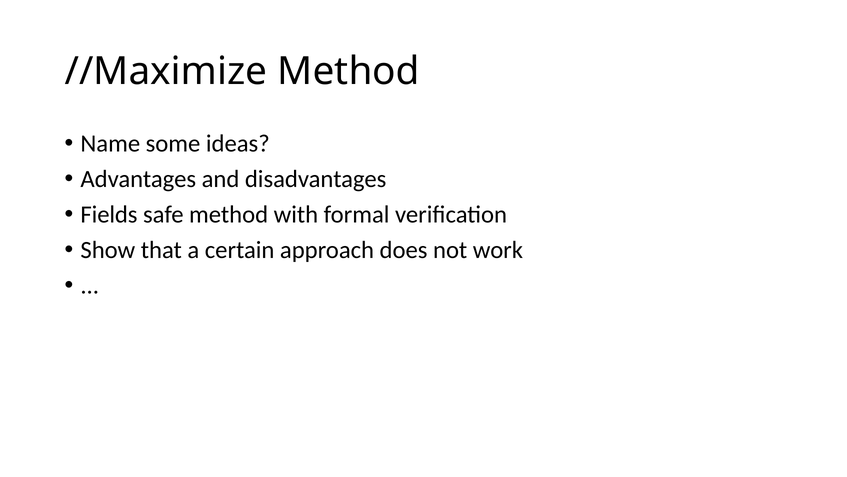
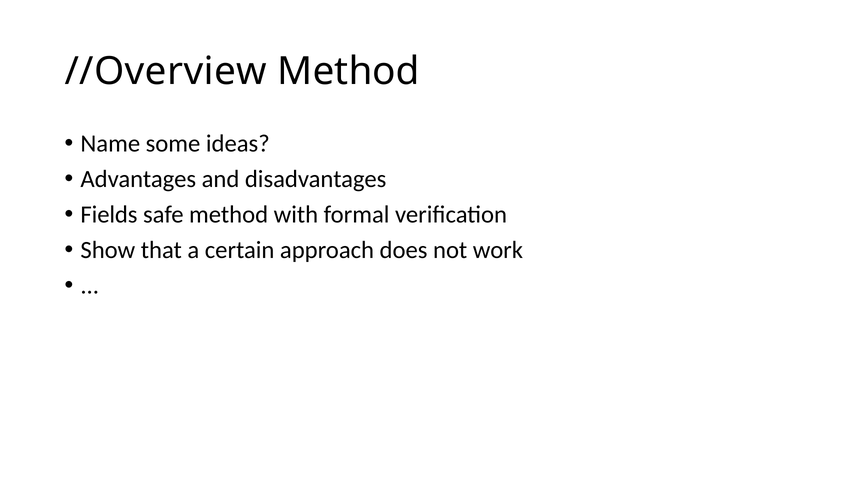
//Maximize: //Maximize -> //Overview
